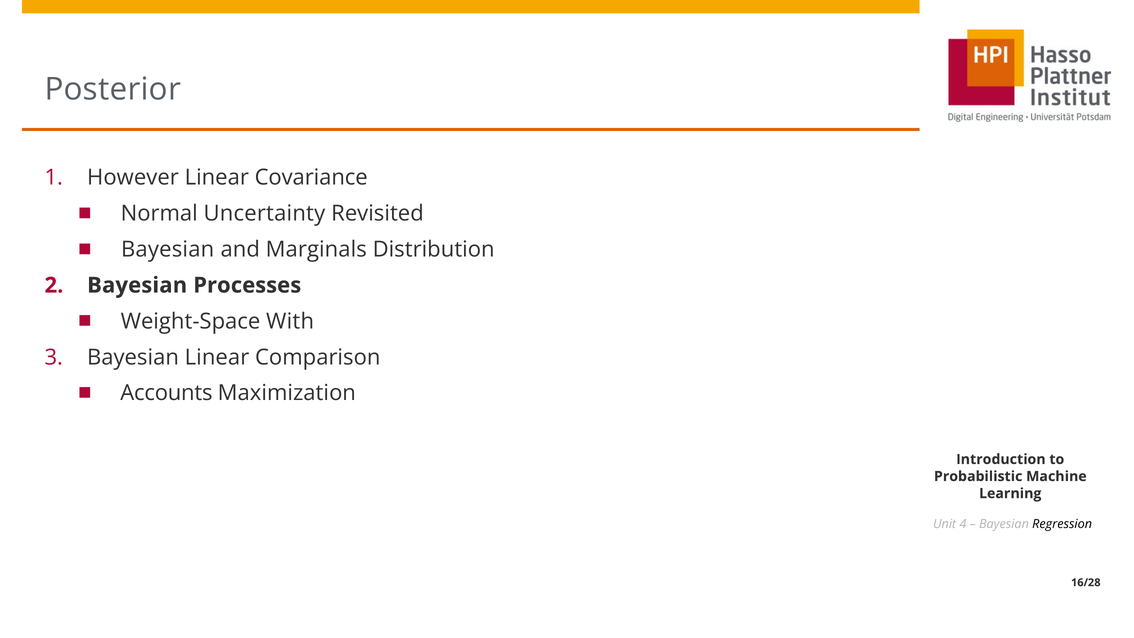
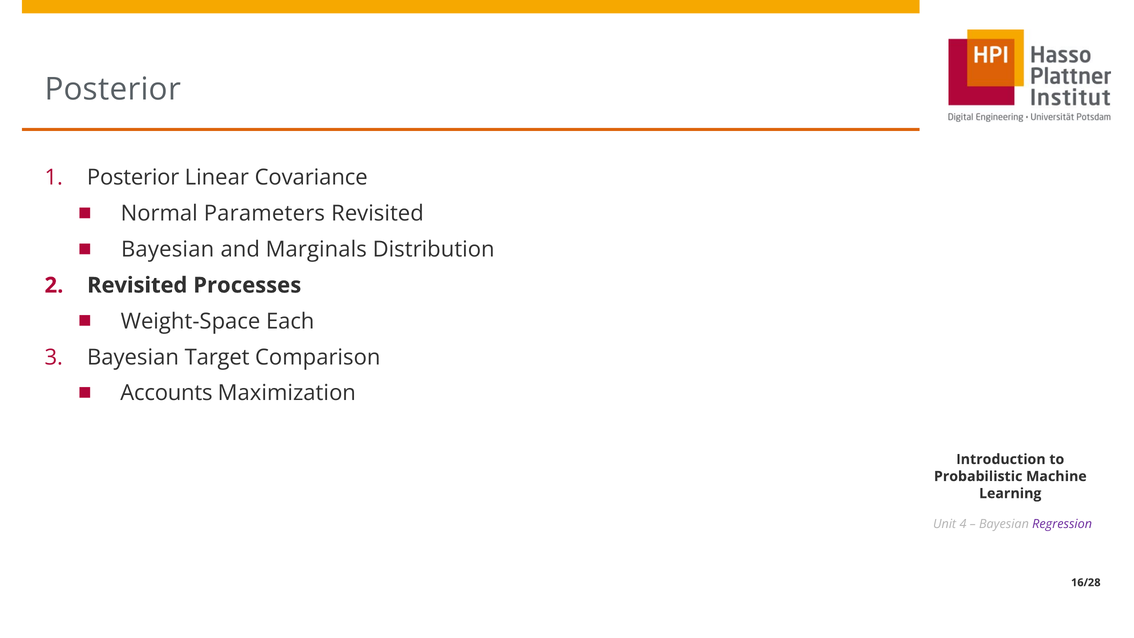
However at (133, 177): However -> Posterior
Uncertainty: Uncertainty -> Parameters
Bayesian at (137, 285): Bayesian -> Revisited
With: With -> Each
Bayesian Linear: Linear -> Target
Regression colour: black -> purple
